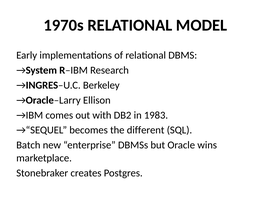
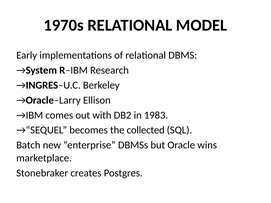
different: different -> collected
